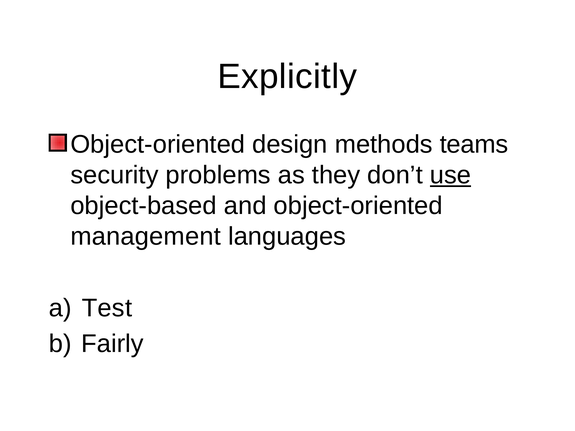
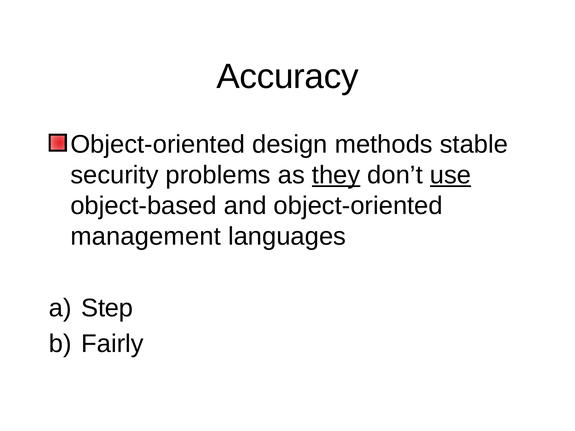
Explicitly: Explicitly -> Accuracy
teams: teams -> stable
they underline: none -> present
Test: Test -> Step
